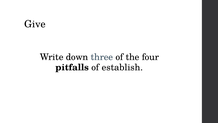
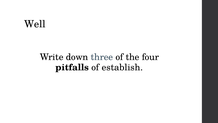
Give: Give -> Well
